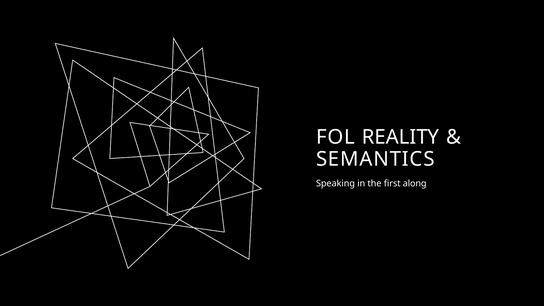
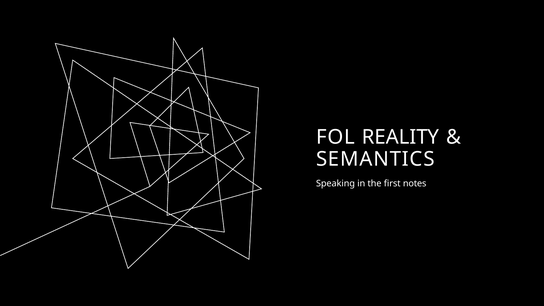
along: along -> notes
